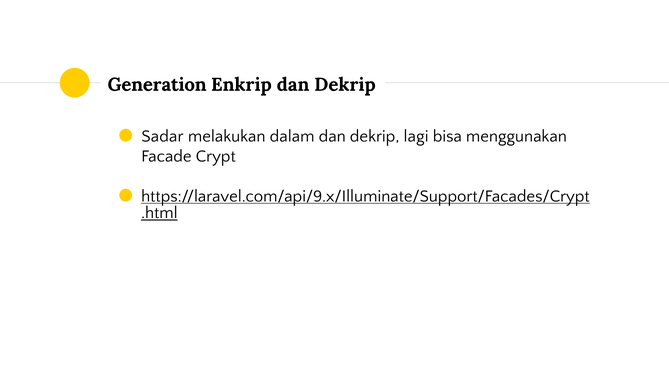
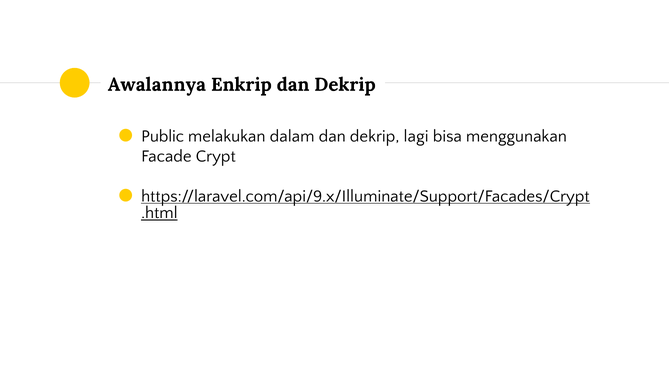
Generation: Generation -> Awalannya
Sadar: Sadar -> Public
